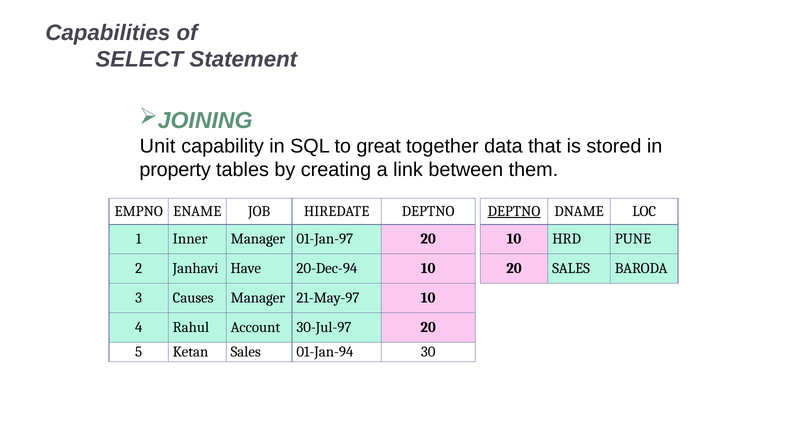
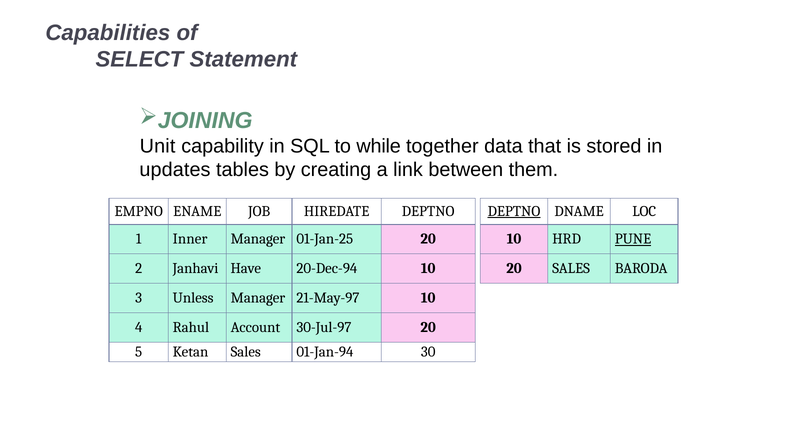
great: great -> while
property: property -> updates
01-Jan-97: 01-Jan-97 -> 01-Jan-25
PUNE underline: none -> present
Causes: Causes -> Unless
